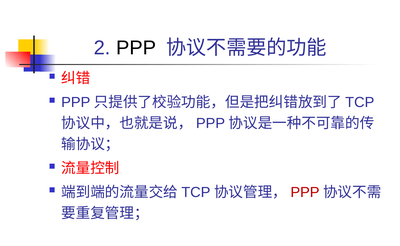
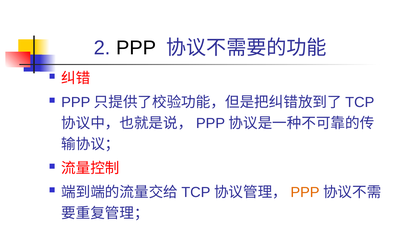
PPP at (305, 192) colour: red -> orange
